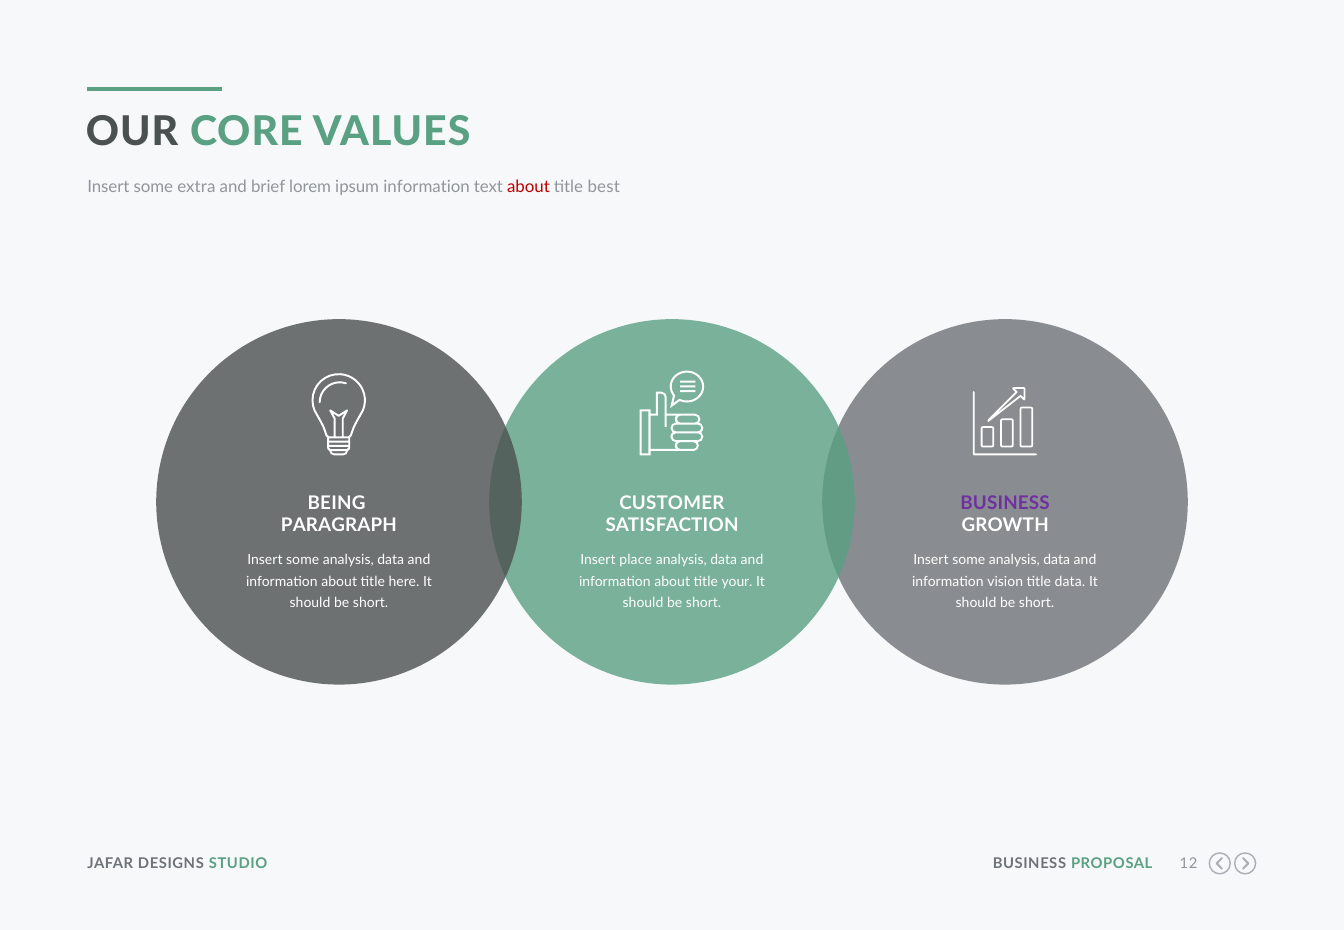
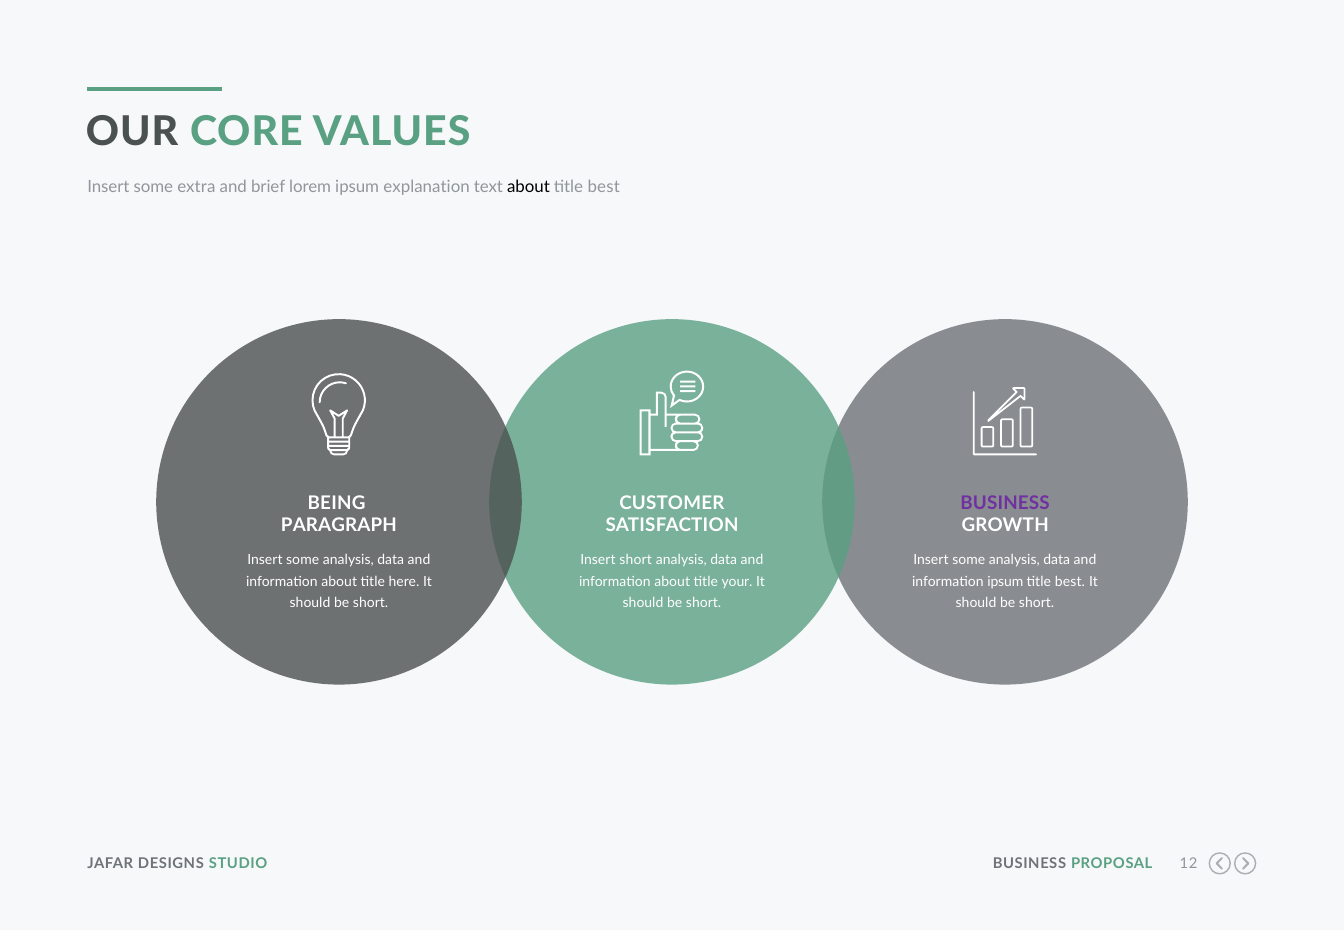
ipsum information: information -> explanation
about at (528, 187) colour: red -> black
Insert place: place -> short
information vision: vision -> ipsum
data at (1070, 582): data -> best
